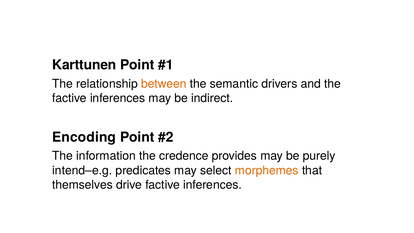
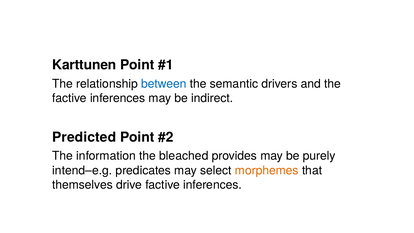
between colour: orange -> blue
Encoding: Encoding -> Predicted
credence: credence -> bleached
